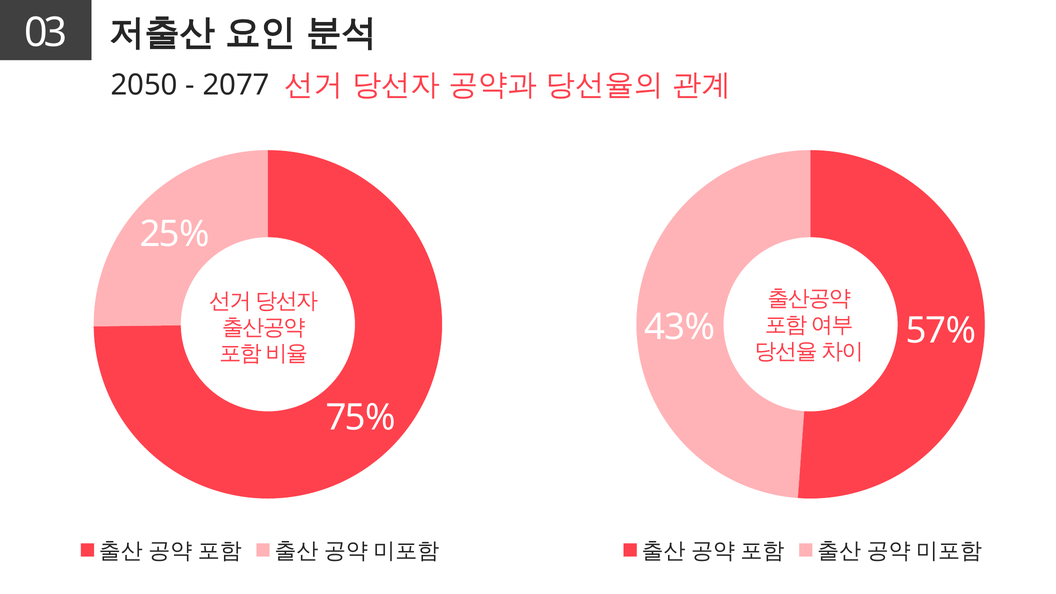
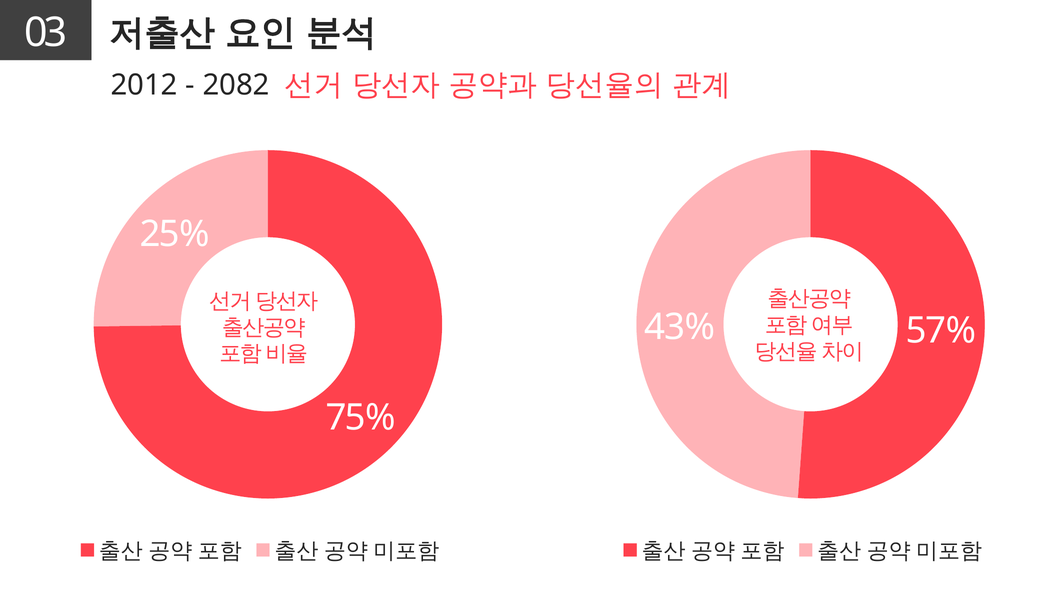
2050: 2050 -> 2012
2077: 2077 -> 2082
